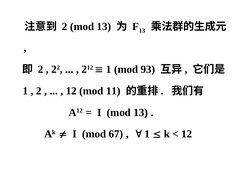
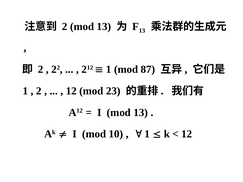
93: 93 -> 87
11: 11 -> 23
67: 67 -> 10
